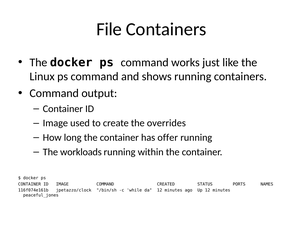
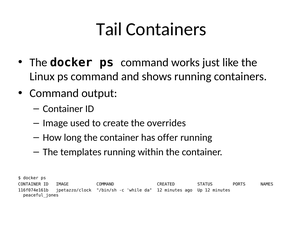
File: File -> Tail
workloads: workloads -> templates
